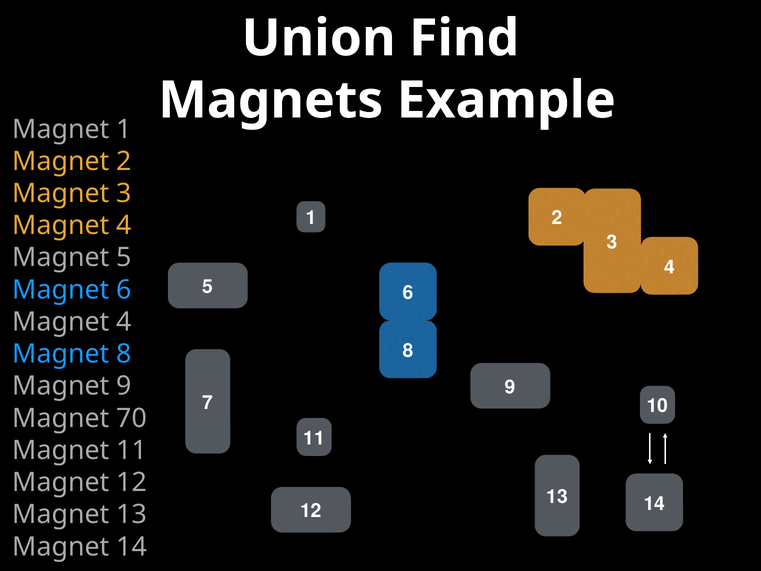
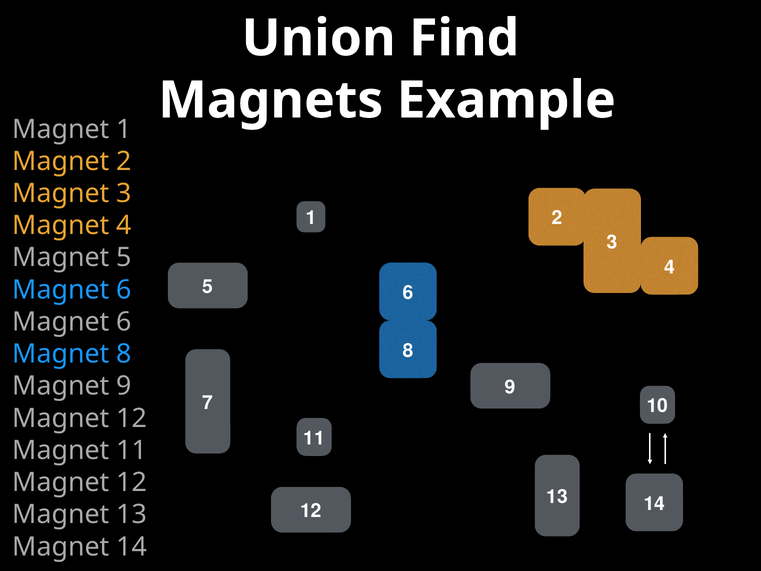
4 at (124, 322): 4 -> 6
70 at (132, 418): 70 -> 12
